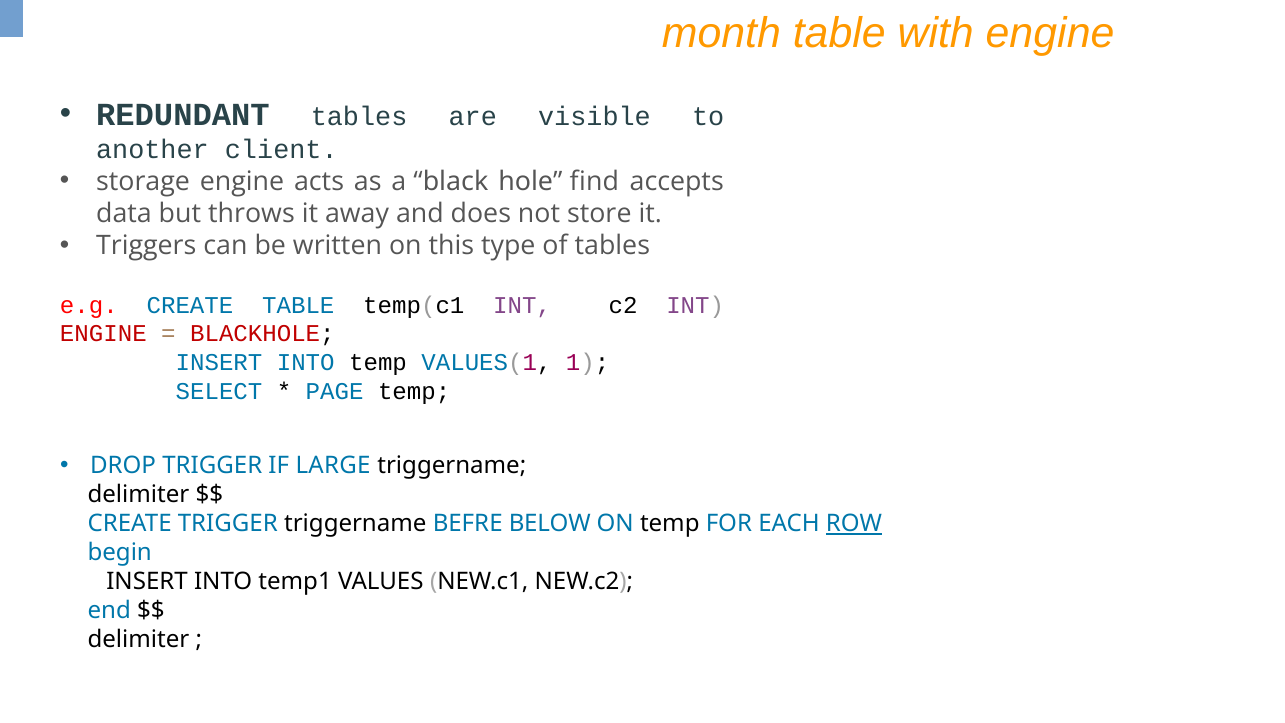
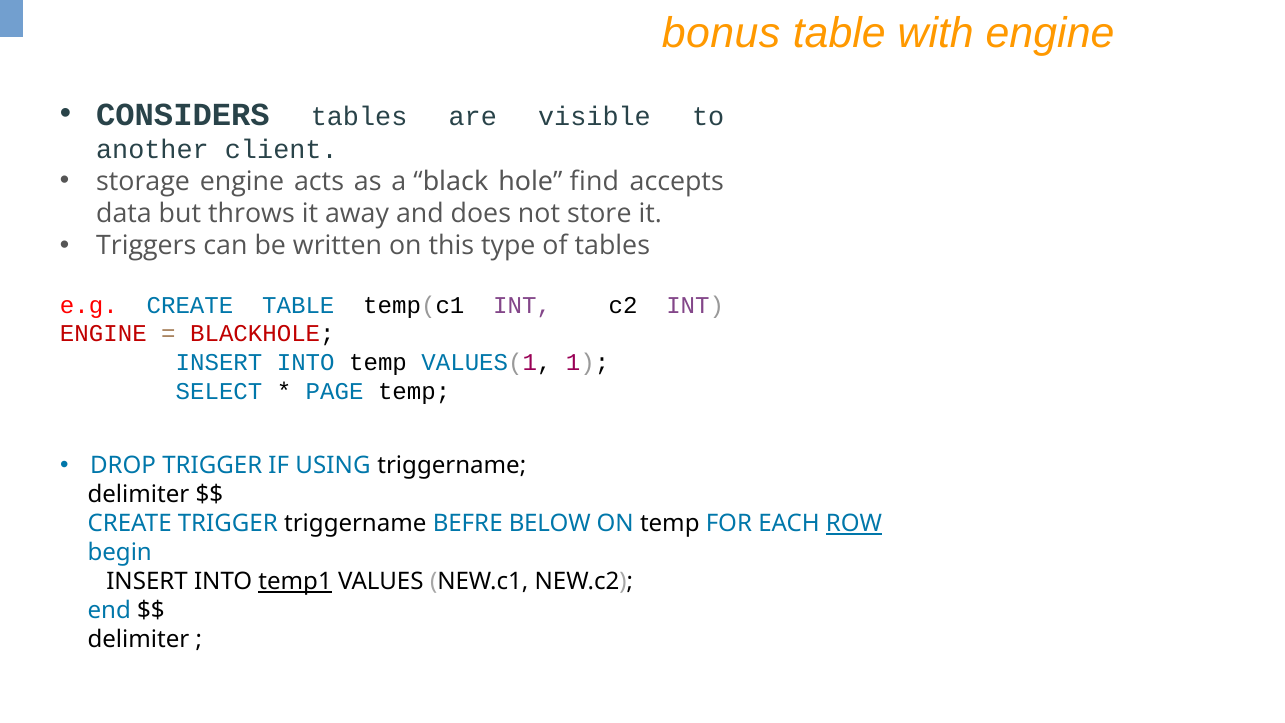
month: month -> bonus
REDUNDANT: REDUNDANT -> CONSIDERS
LARGE: LARGE -> USING
temp1 underline: none -> present
